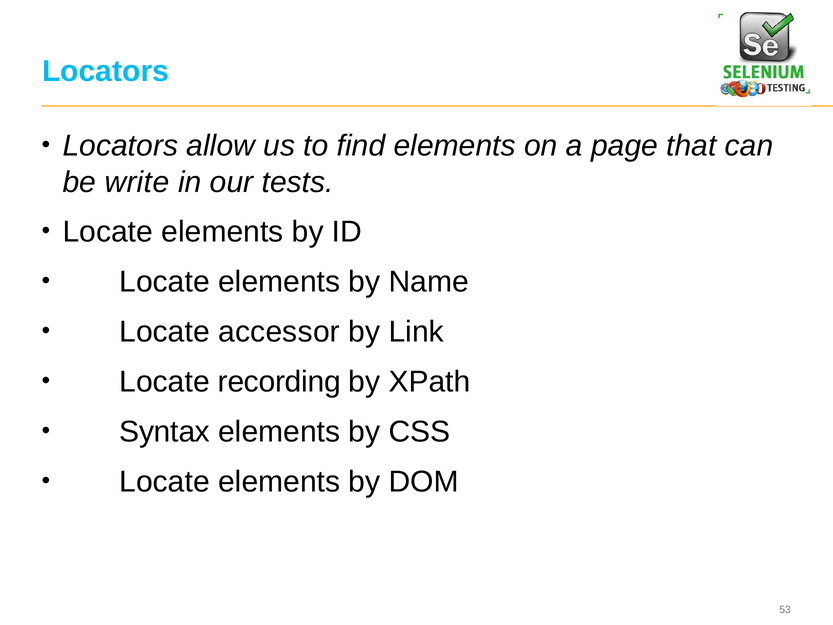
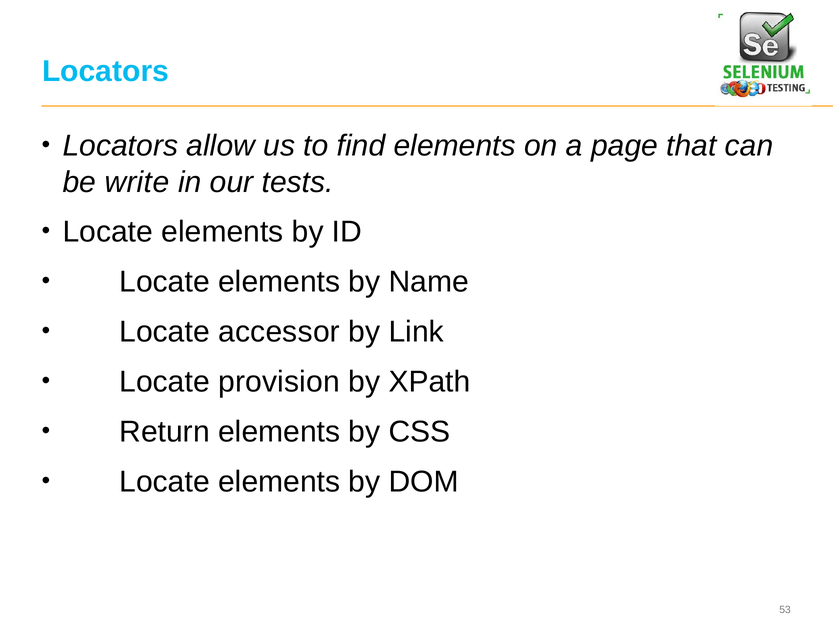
recording: recording -> provision
Syntax: Syntax -> Return
